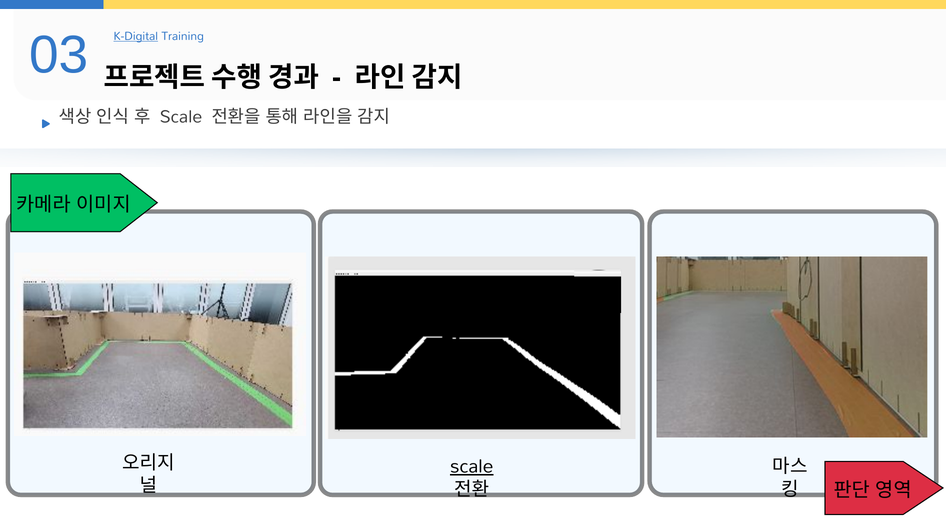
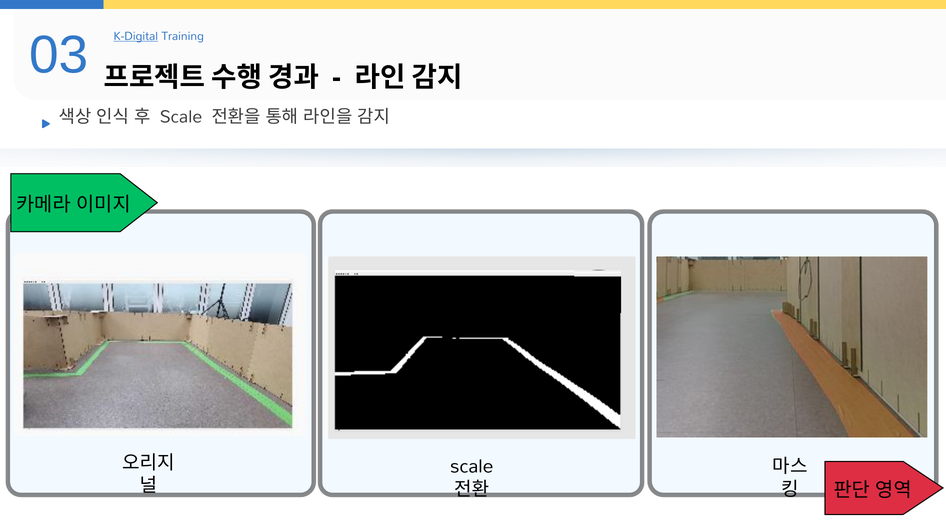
scale at (472, 467) underline: present -> none
